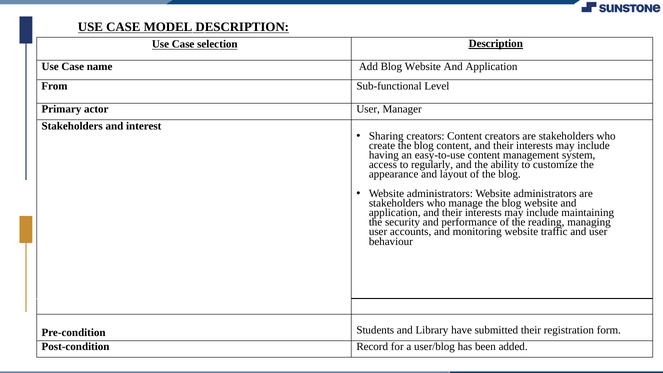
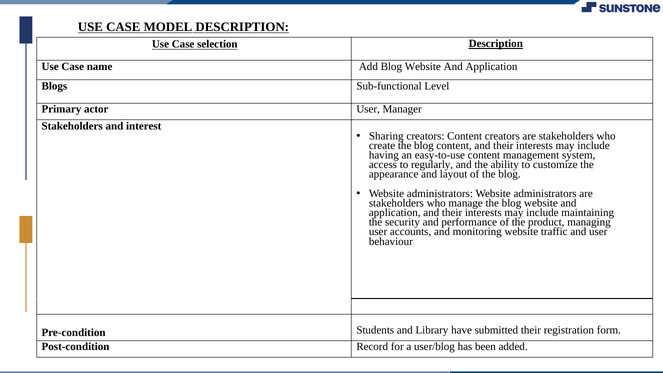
From: From -> Blogs
reading: reading -> product
